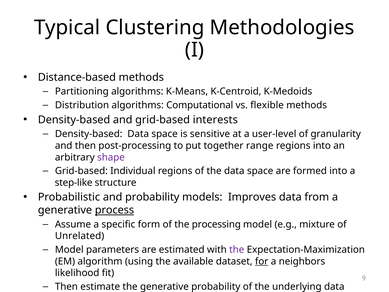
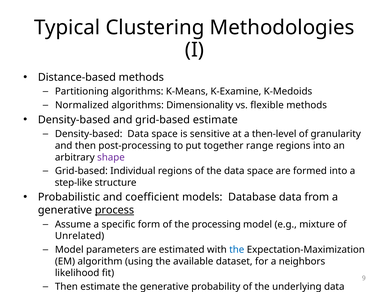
K-Centroid: K-Centroid -> K-Examine
Distribution: Distribution -> Normalized
Computational: Computational -> Dimensionality
grid-based interests: interests -> estimate
user-level: user-level -> then-level
and probability: probability -> coefficient
Improves: Improves -> Database
the at (237, 249) colour: purple -> blue
for underline: present -> none
